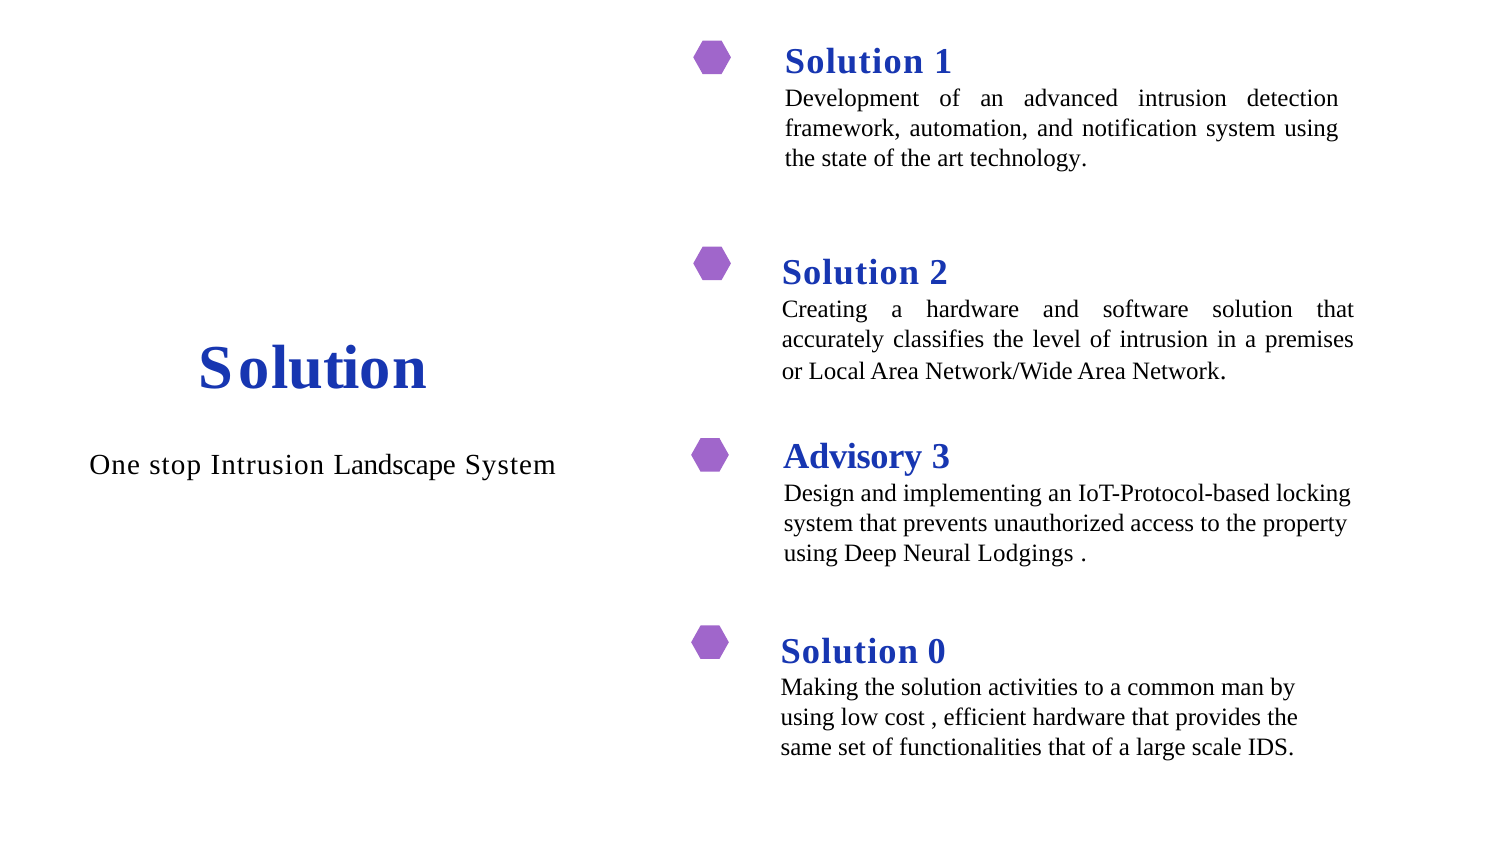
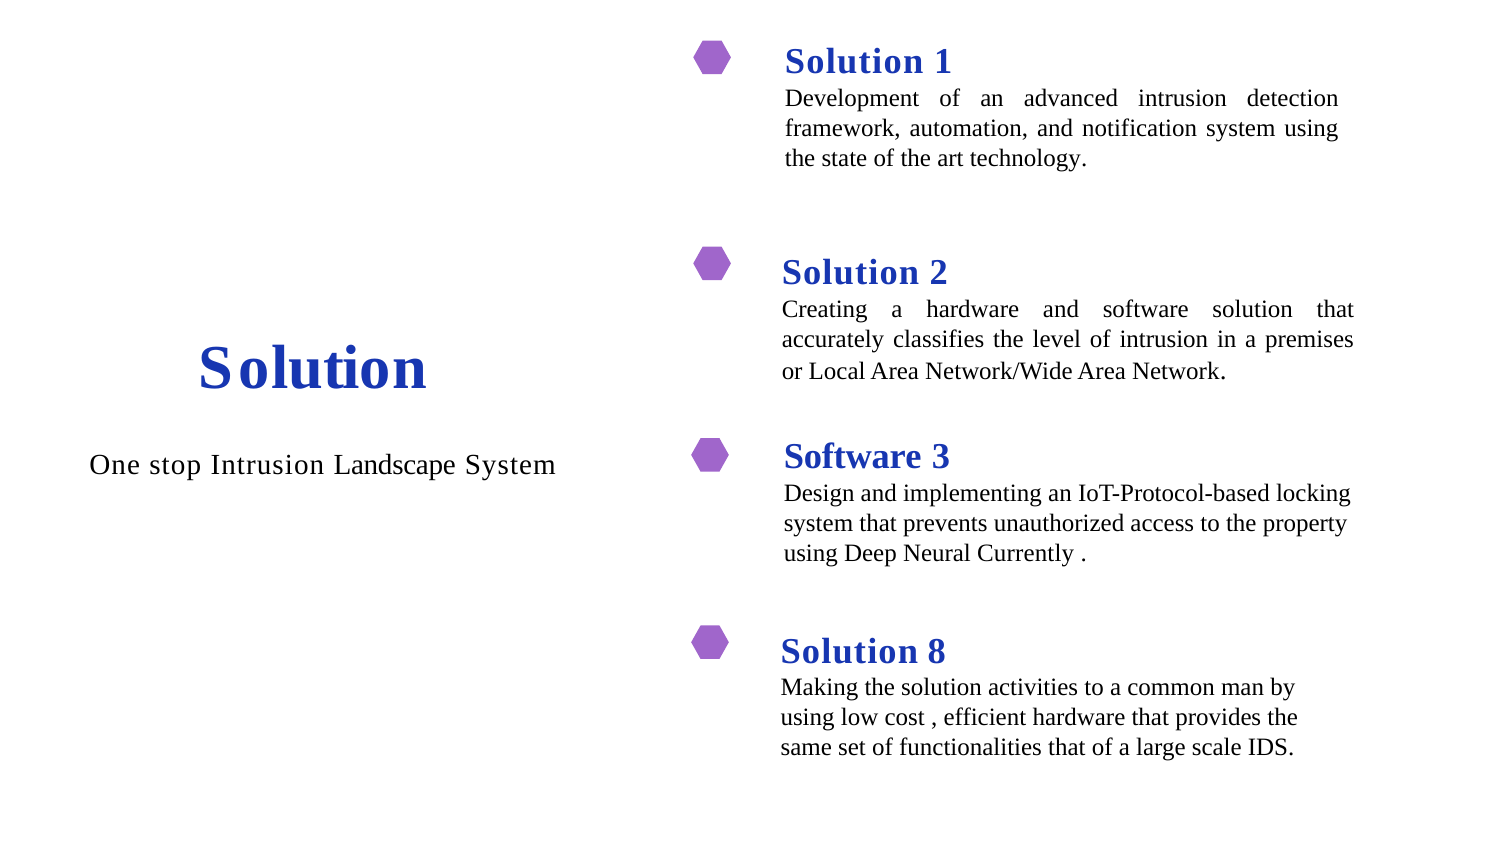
Advisory at (853, 456): Advisory -> Software
Lodgings: Lodgings -> Currently
0: 0 -> 8
